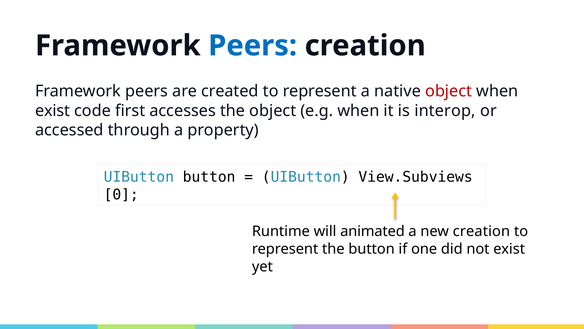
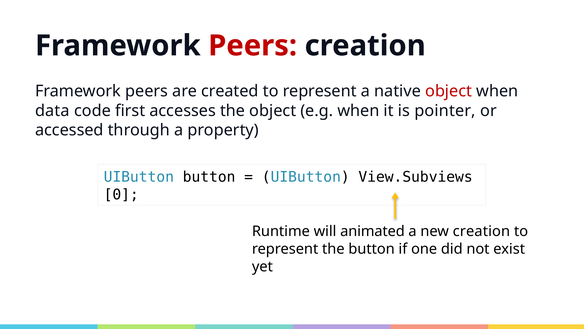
Peers at (253, 46) colour: blue -> red
exist at (53, 111): exist -> data
interop: interop -> pointer
